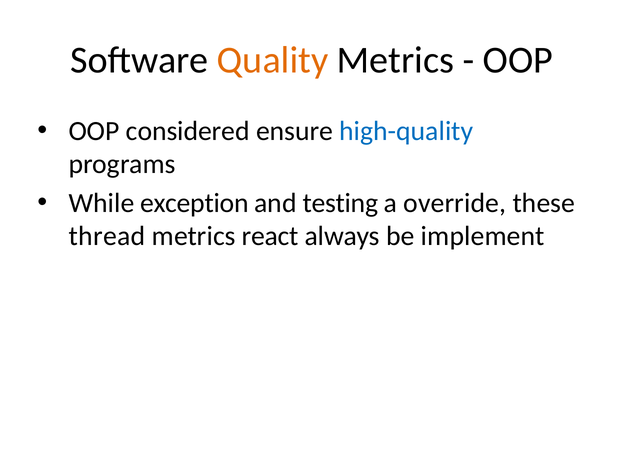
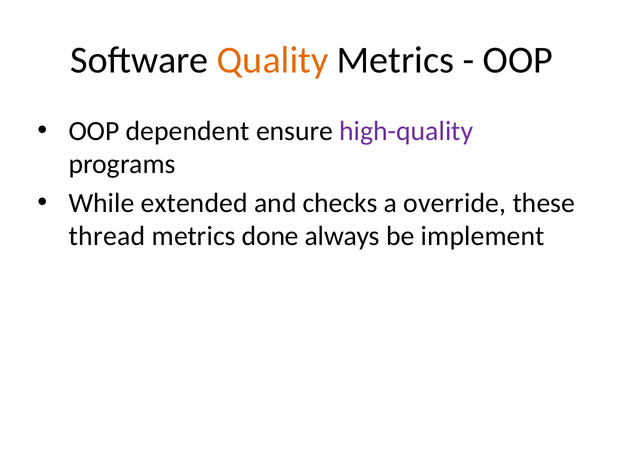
considered: considered -> dependent
high-quality colour: blue -> purple
exception: exception -> extended
testing: testing -> checks
react: react -> done
